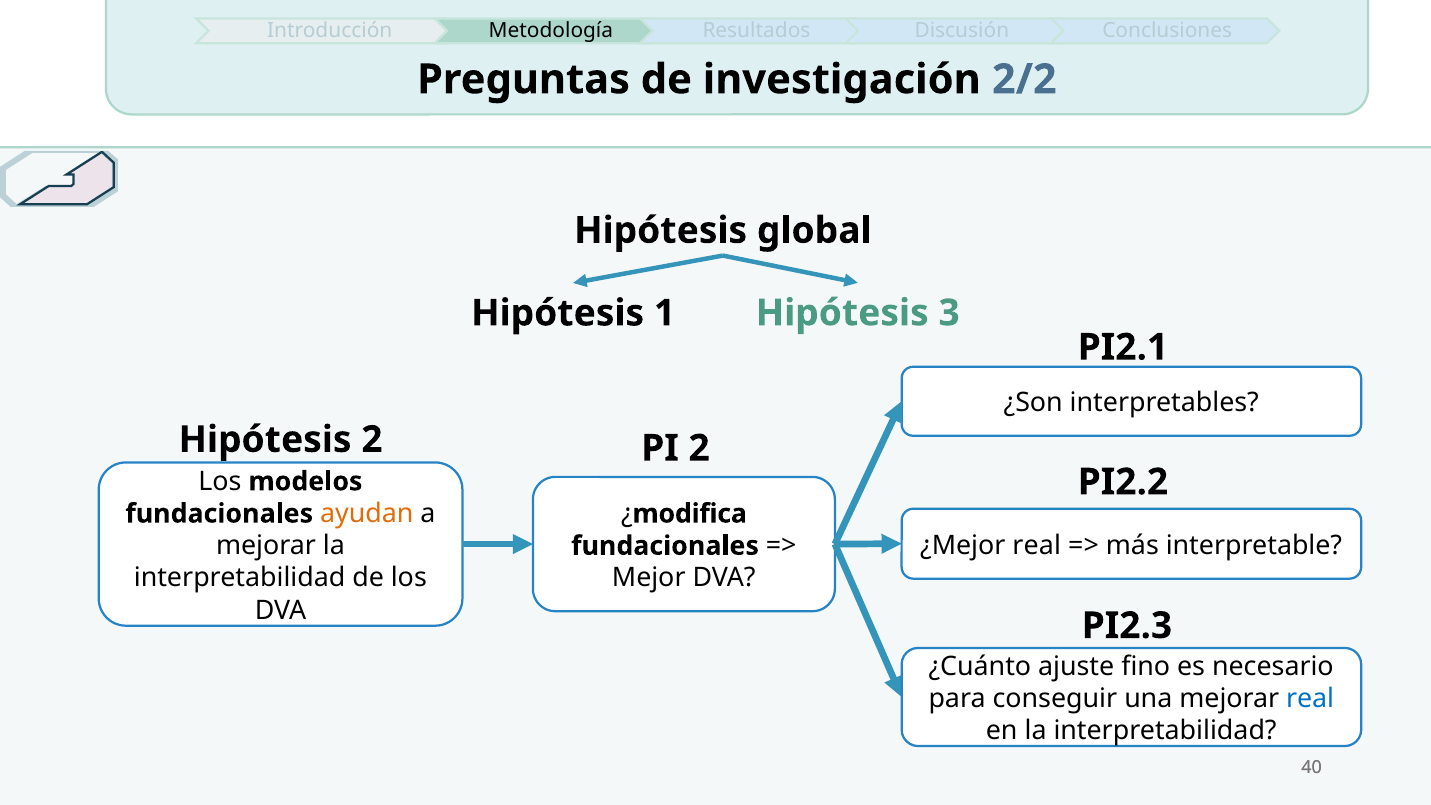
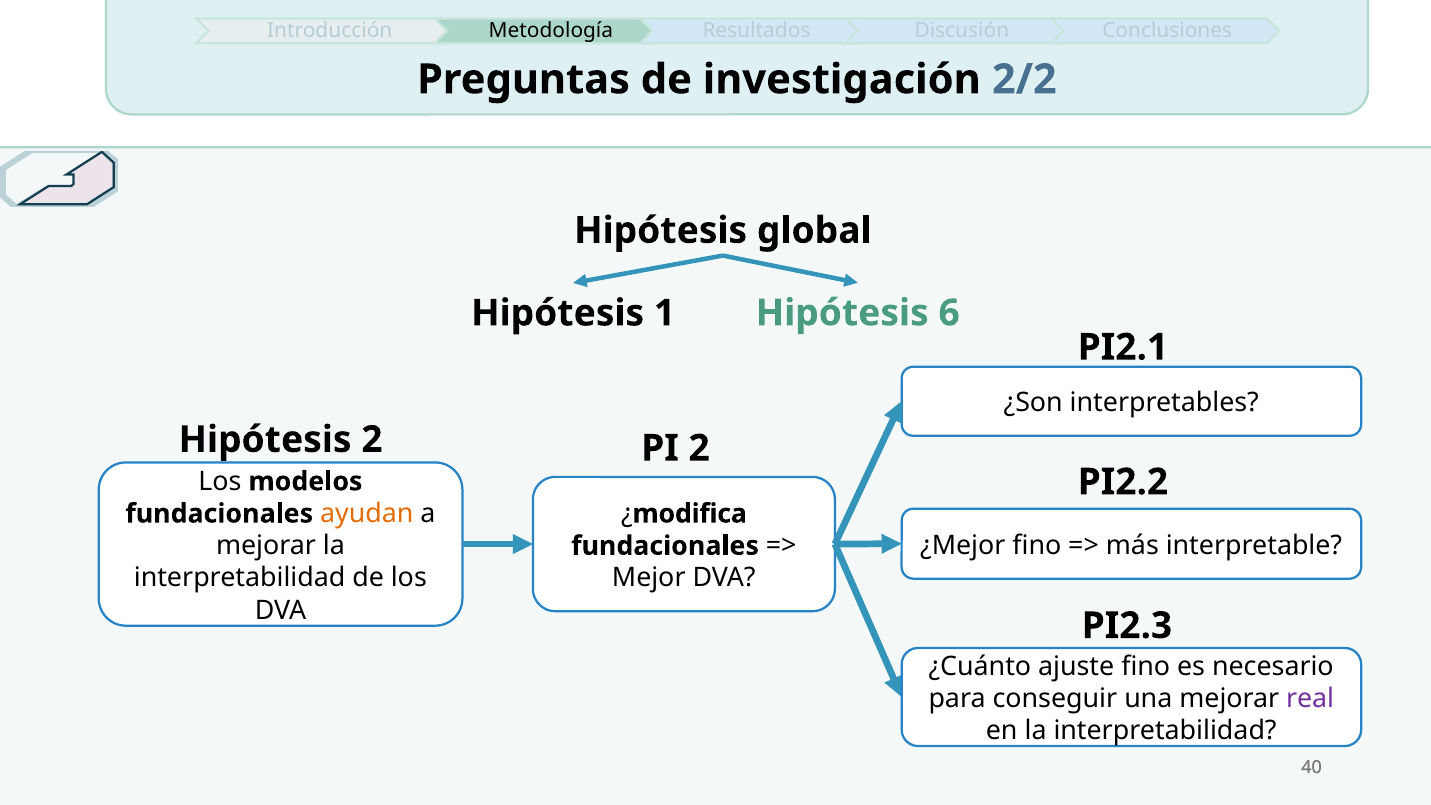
3: 3 -> 6
¿Mejor real: real -> fino
real at (1310, 699) colour: blue -> purple
